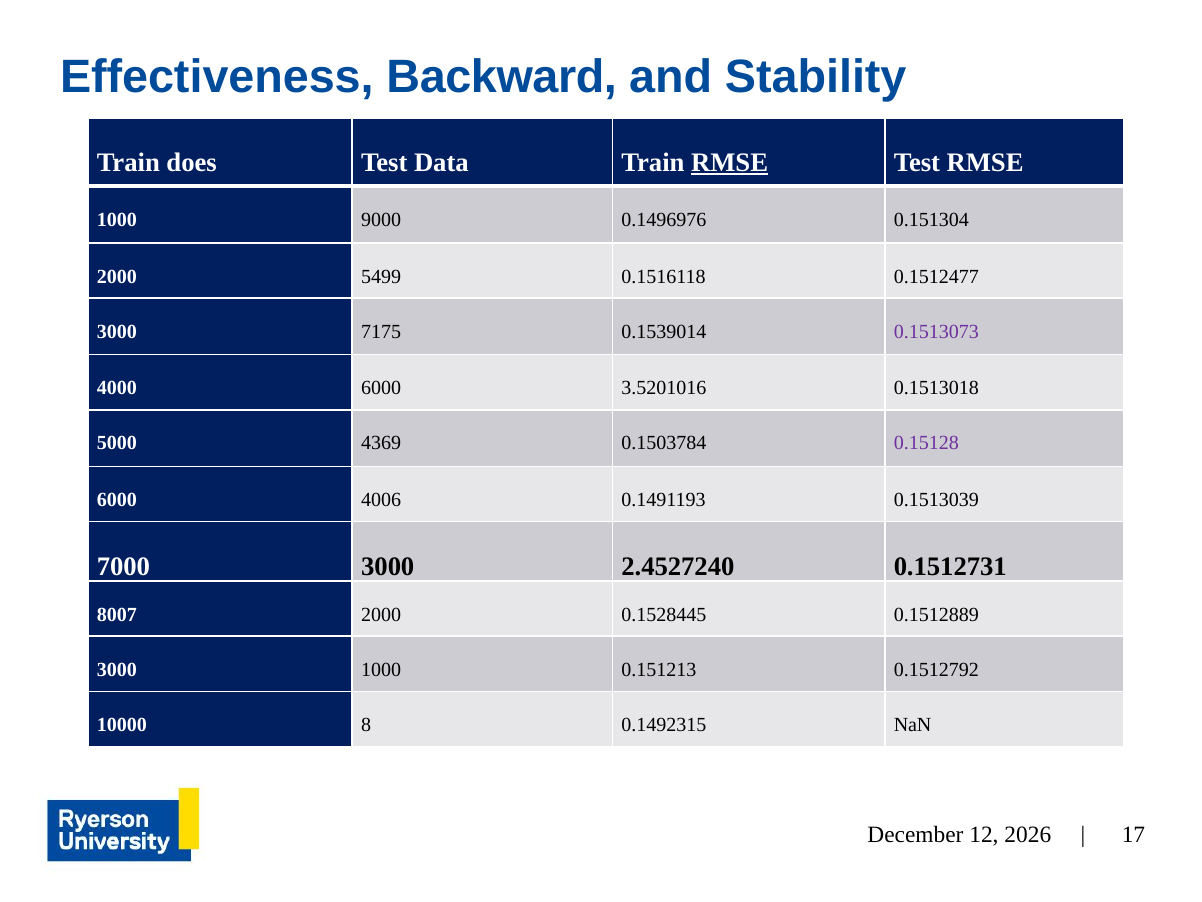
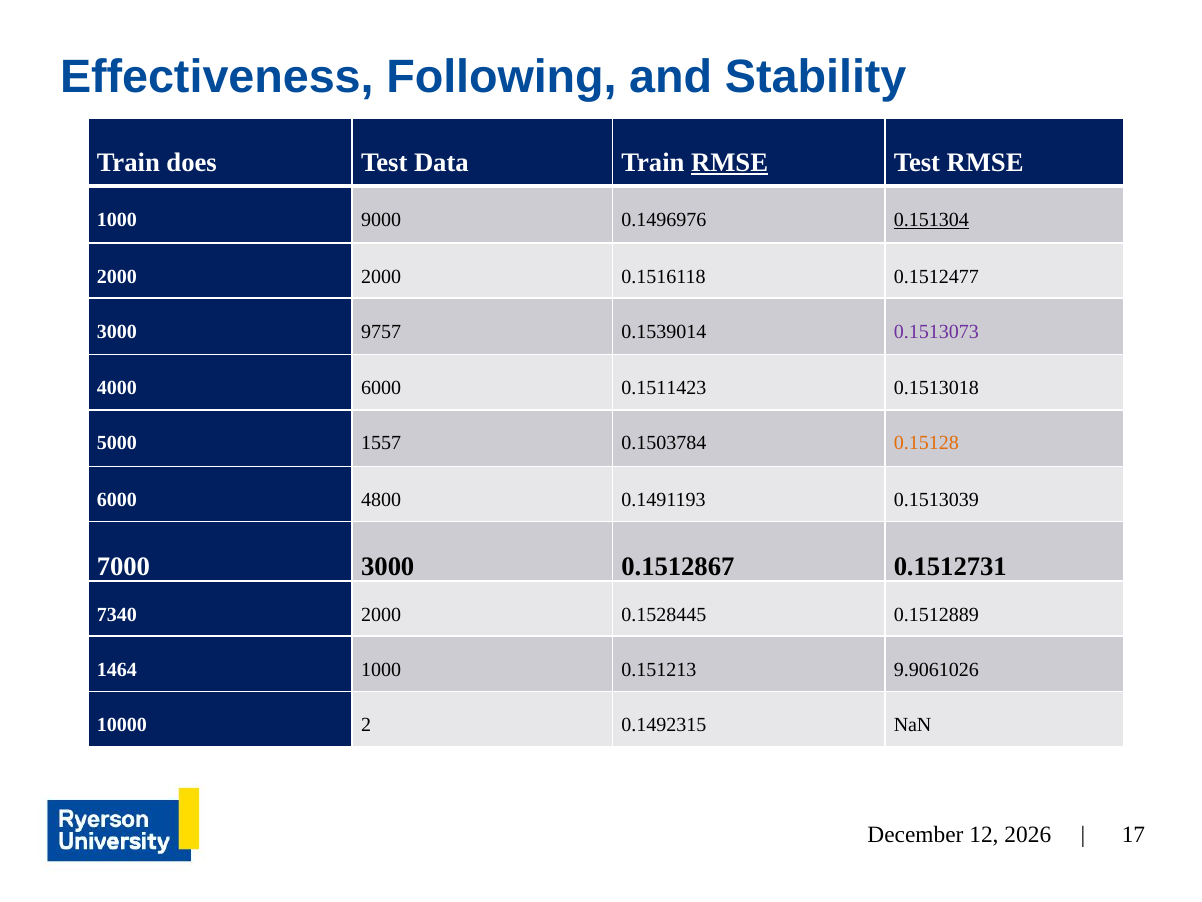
Backward: Backward -> Following
0.151304 underline: none -> present
2000 5499: 5499 -> 2000
7175: 7175 -> 9757
3.5201016: 3.5201016 -> 0.1511423
4369: 4369 -> 1557
0.15128 colour: purple -> orange
4006: 4006 -> 4800
2.4527240: 2.4527240 -> 0.1512867
8007: 8007 -> 7340
3000 at (117, 669): 3000 -> 1464
0.1512792: 0.1512792 -> 9.9061026
8: 8 -> 2
